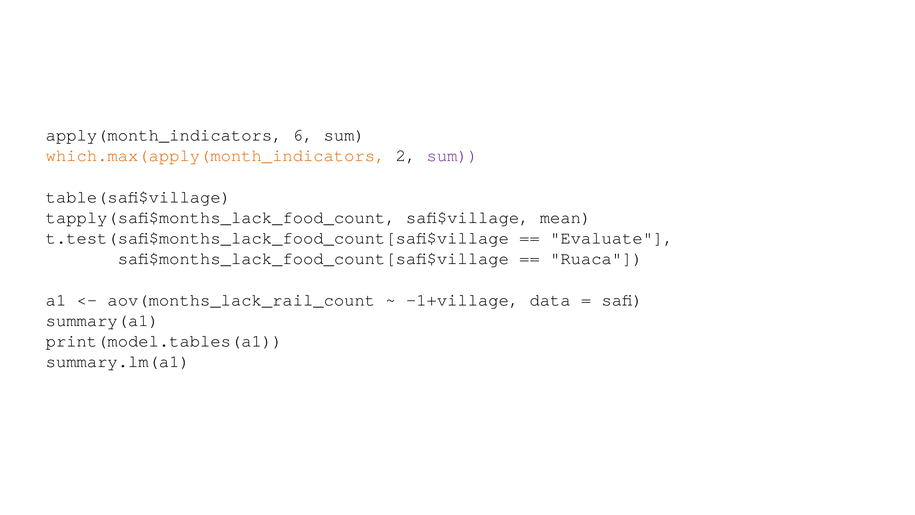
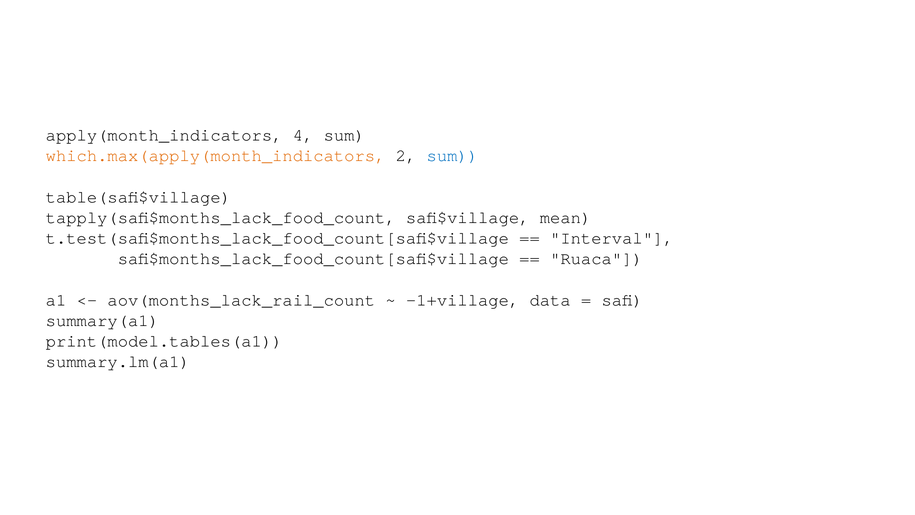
6: 6 -> 4
sum at (452, 156) colour: purple -> blue
Evaluate: Evaluate -> Interval
